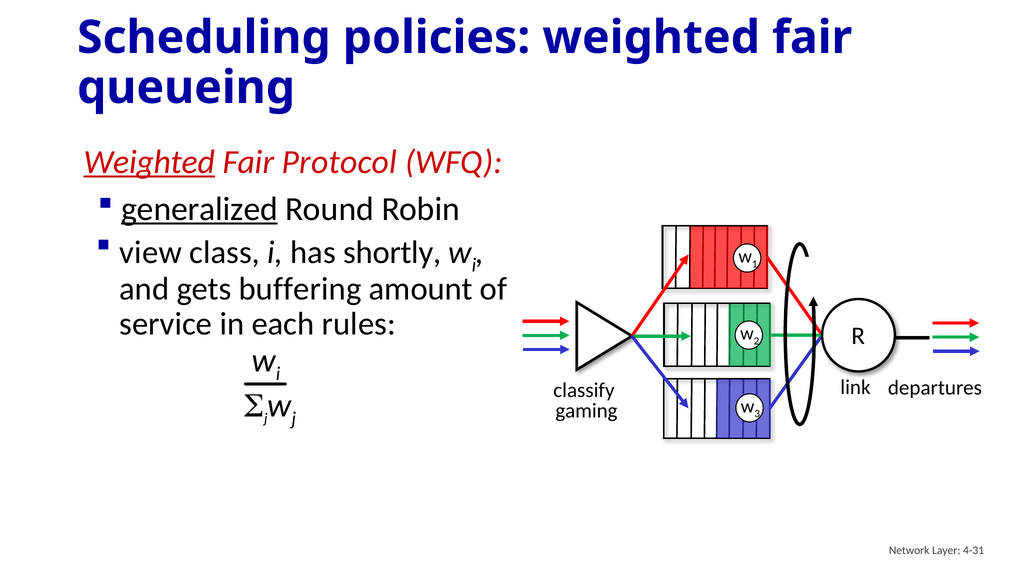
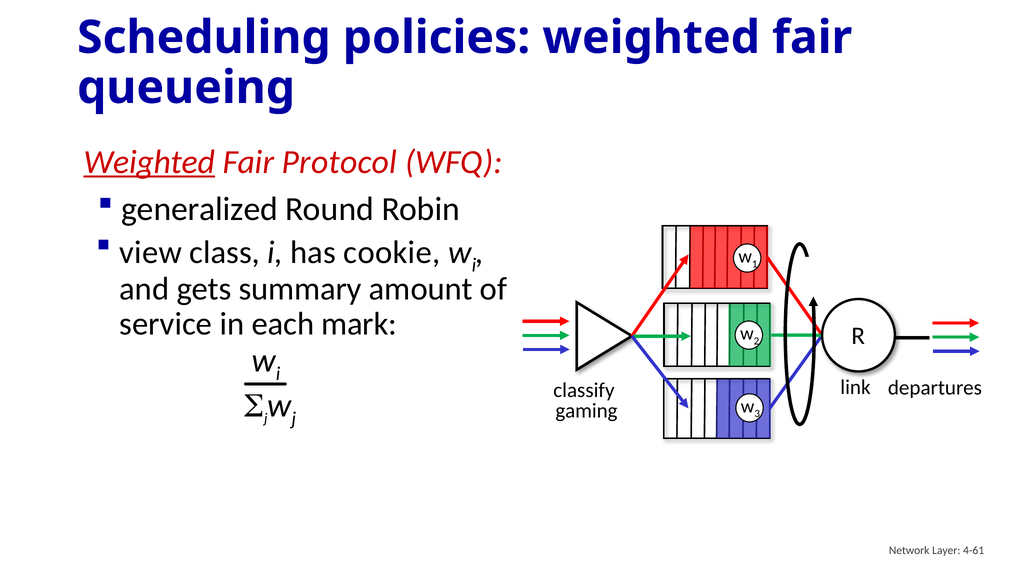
generalized underline: present -> none
shortly: shortly -> cookie
buffering: buffering -> summary
rules: rules -> mark
4-31: 4-31 -> 4-61
